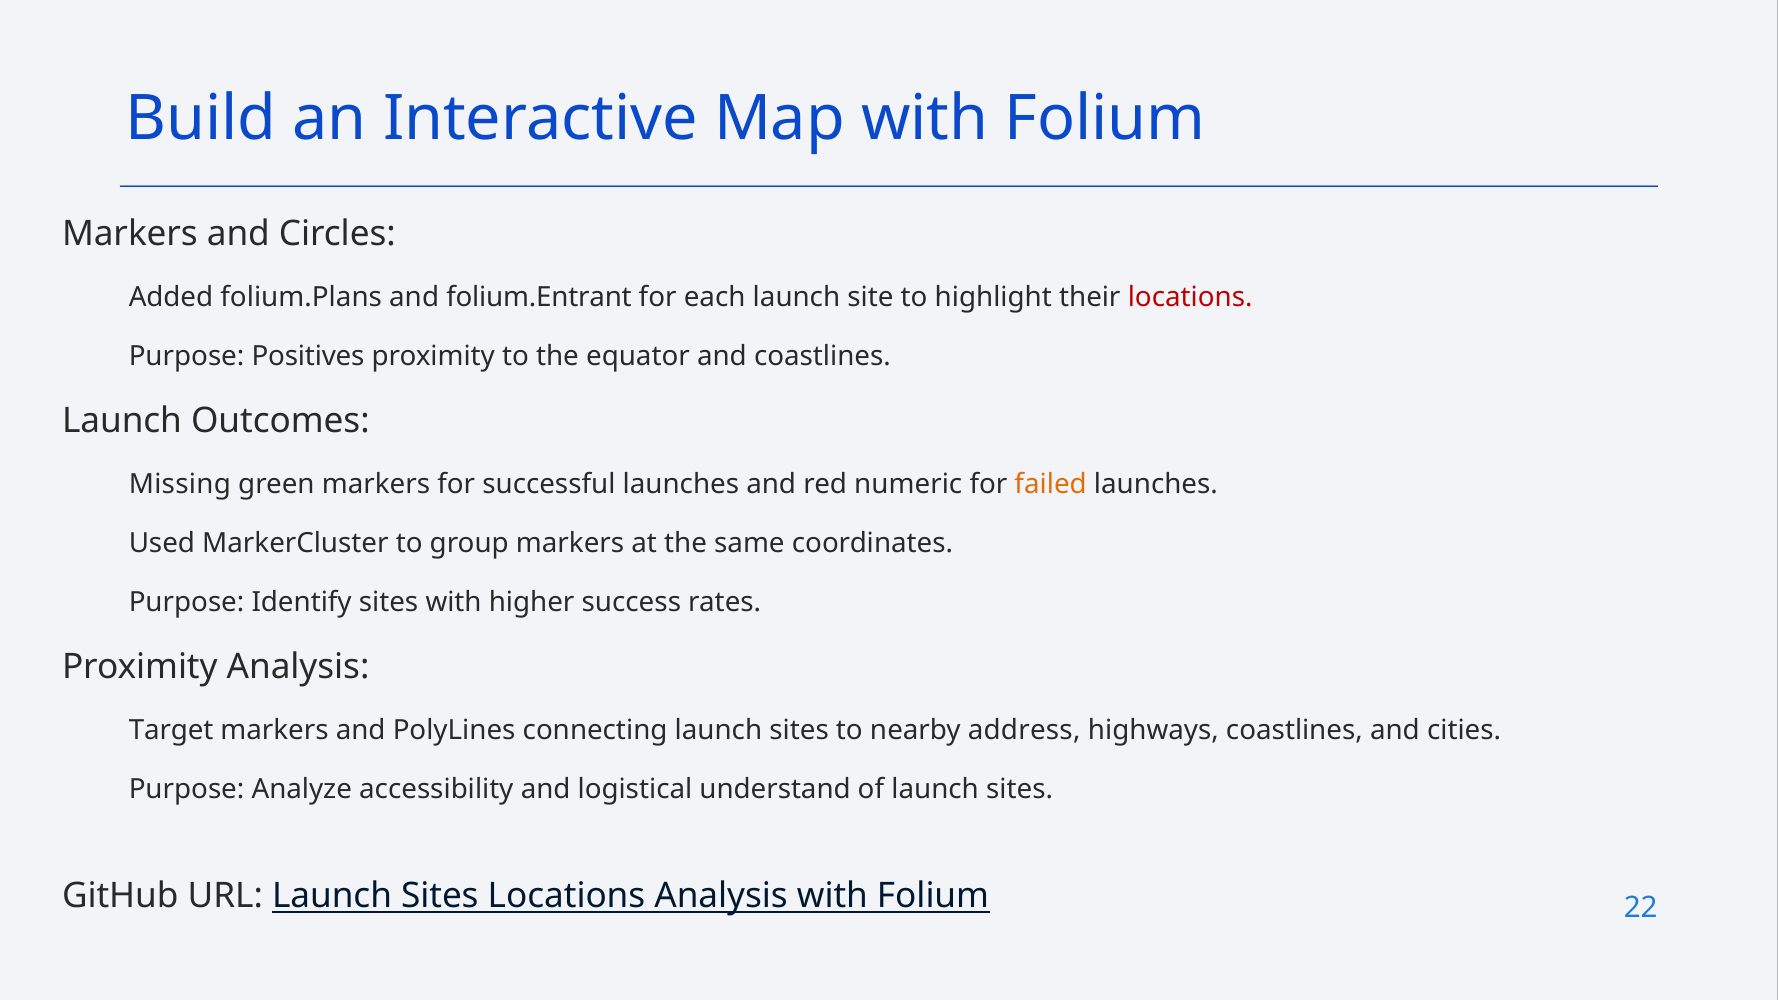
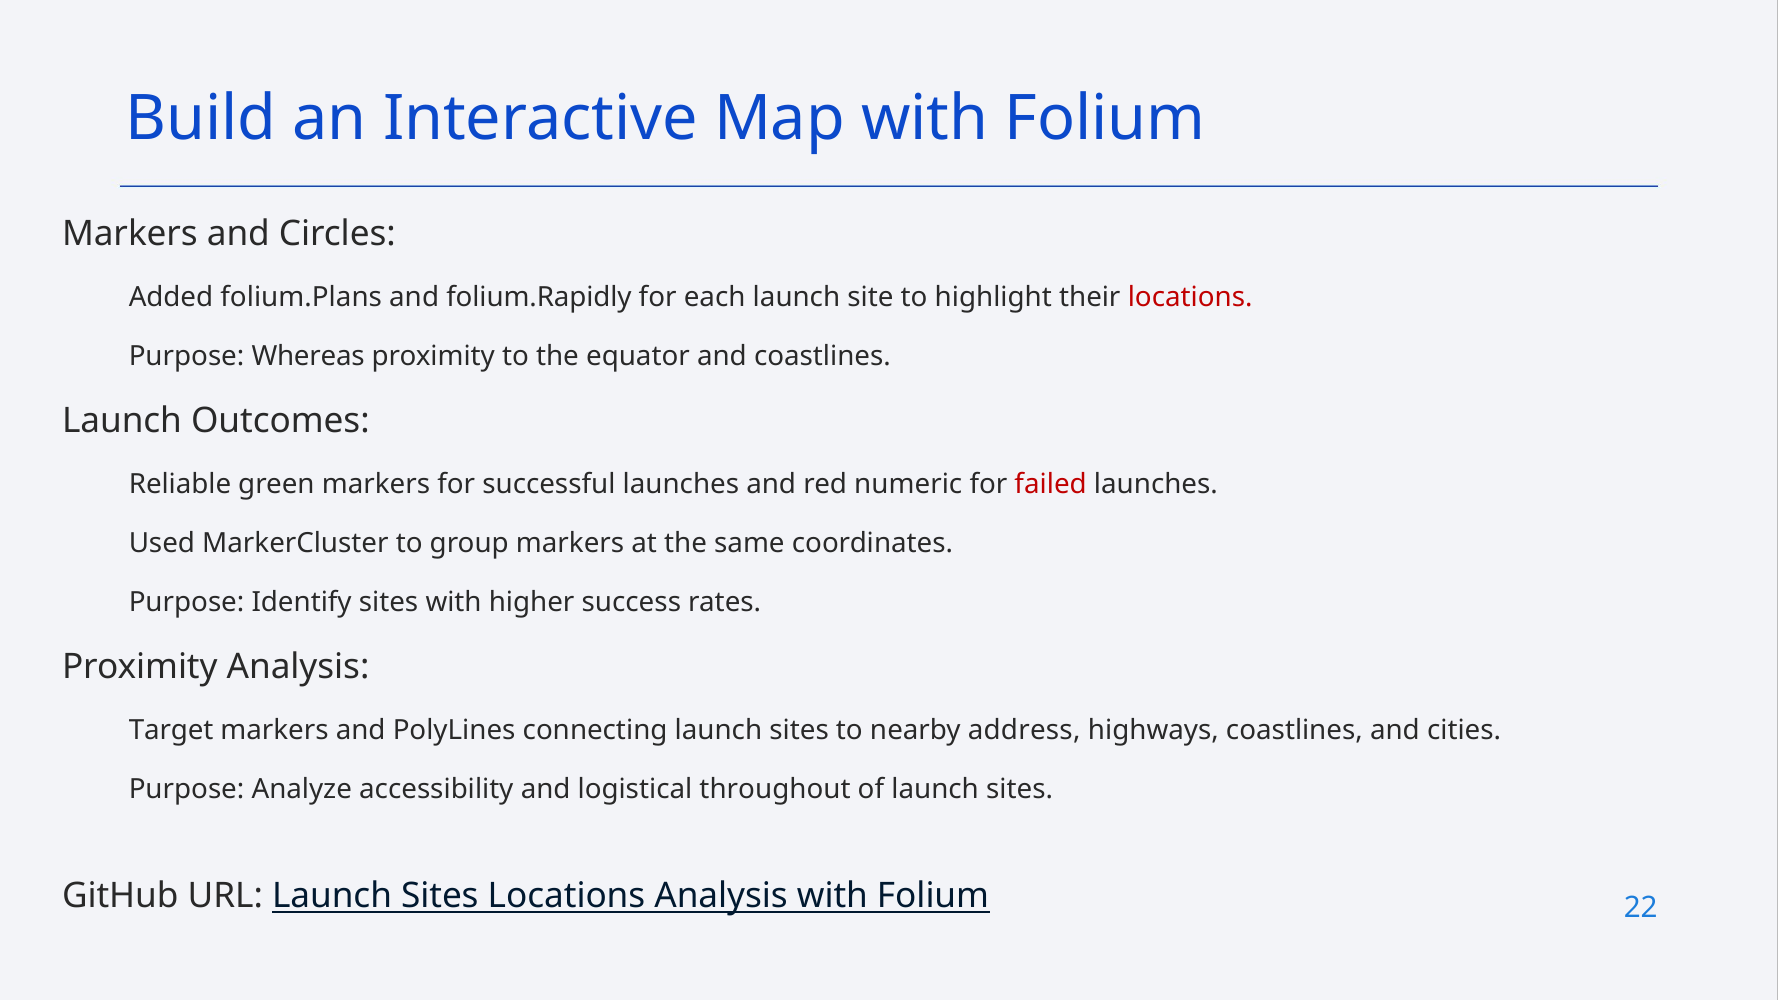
folium.Entrant: folium.Entrant -> folium.Rapidly
Positives: Positives -> Whereas
Missing: Missing -> Reliable
failed colour: orange -> red
understand: understand -> throughout
